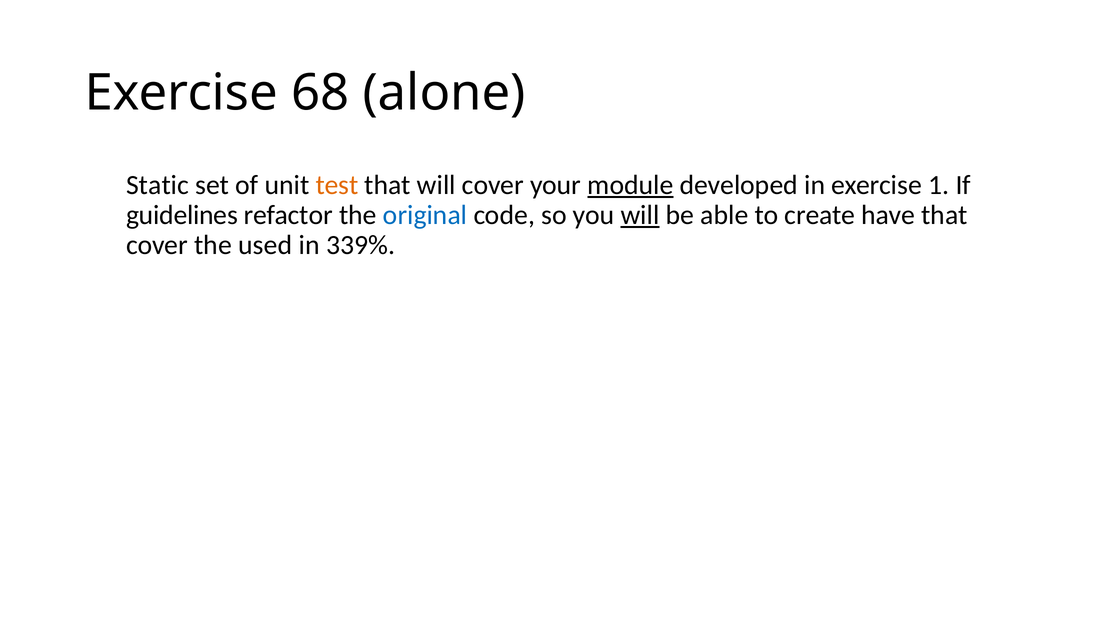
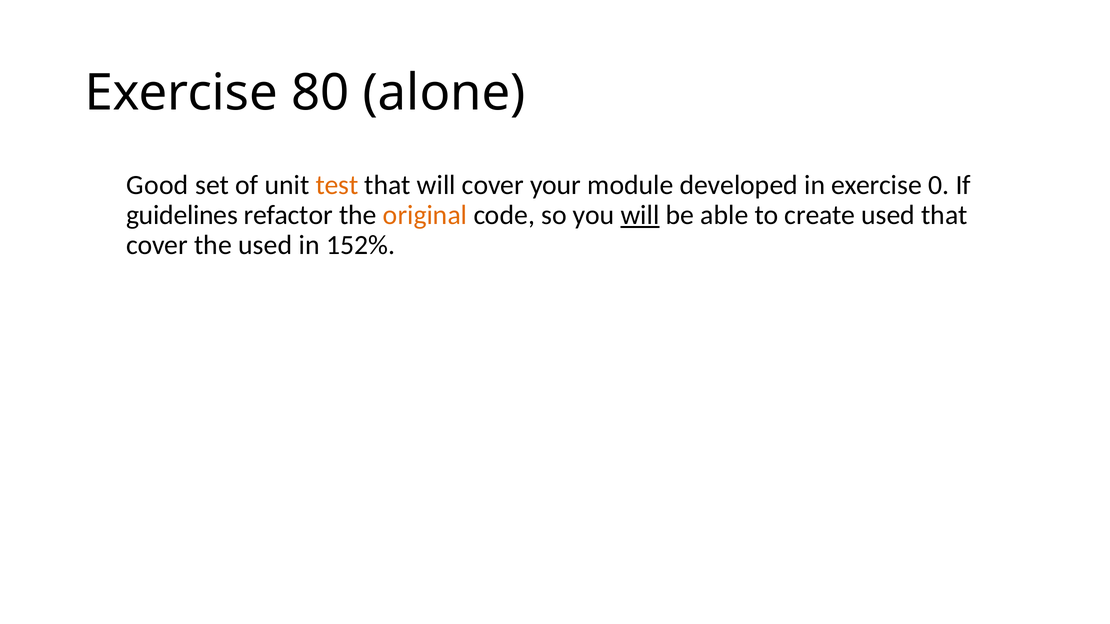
68: 68 -> 80
Static: Static -> Good
module underline: present -> none
1: 1 -> 0
original colour: blue -> orange
create have: have -> used
339%: 339% -> 152%
